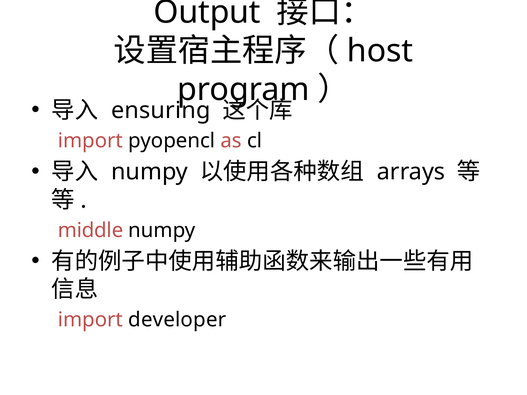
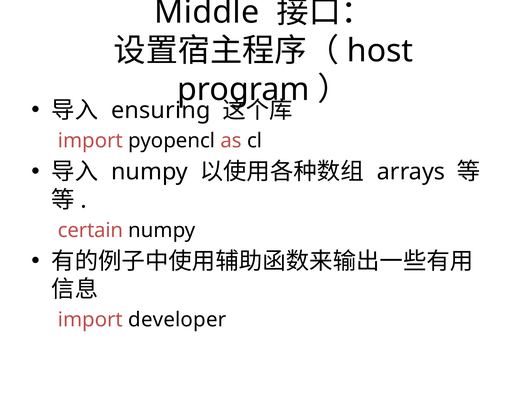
Output: Output -> Middle
middle: middle -> certain
